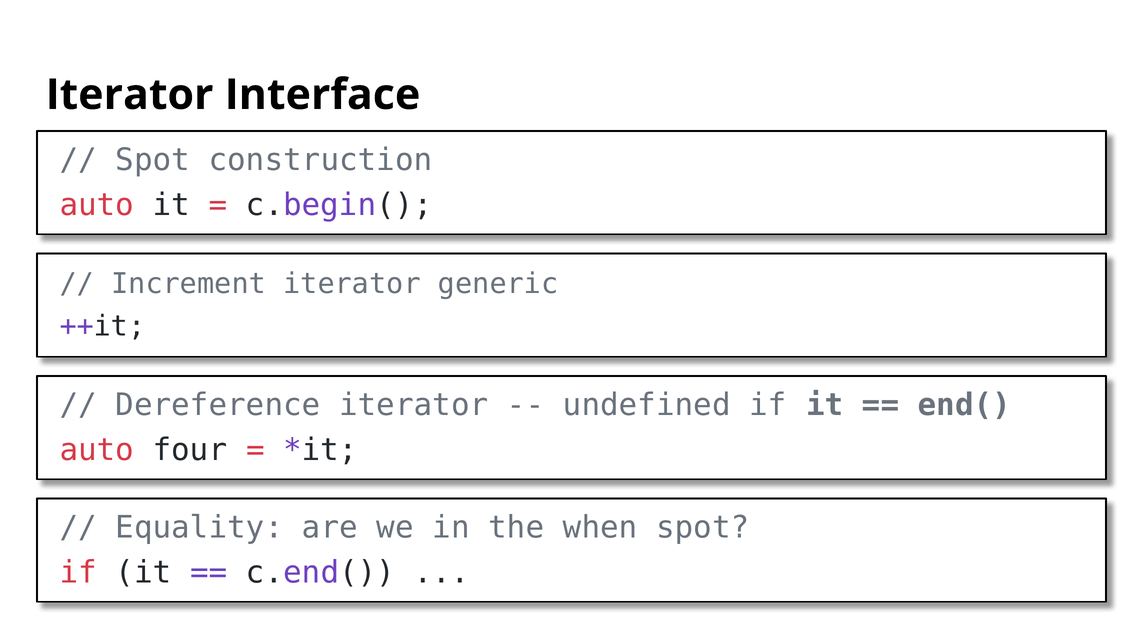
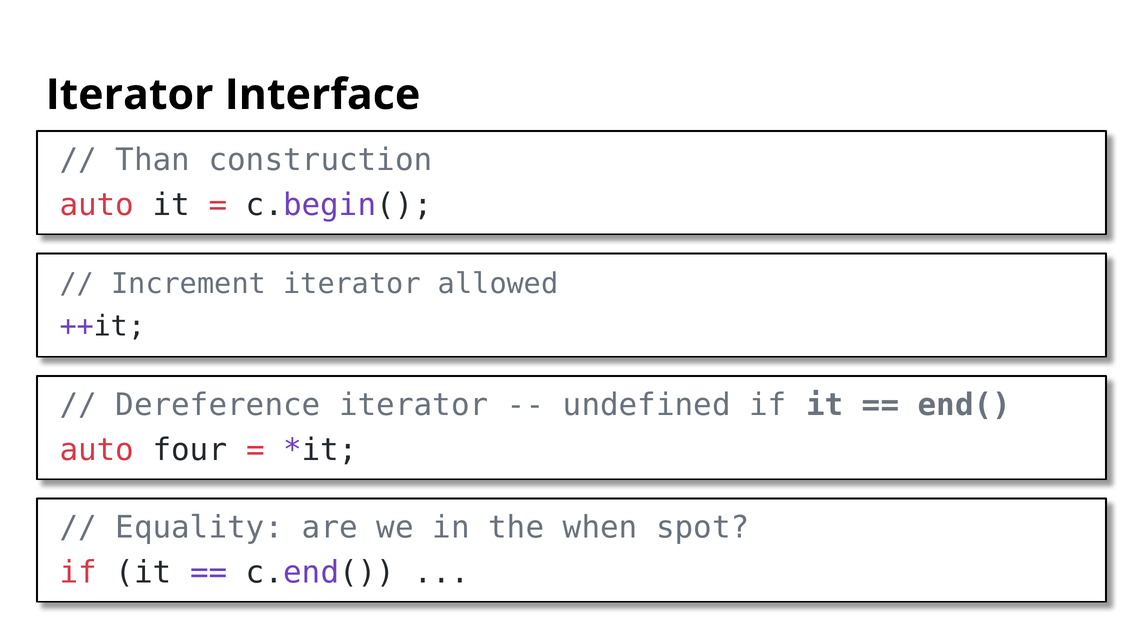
Spot at (153, 160): Spot -> Than
generic: generic -> allowed
